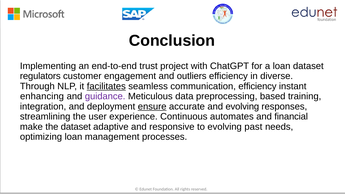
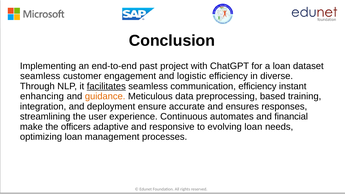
trust: trust -> past
regulators at (40, 76): regulators -> seamless
outliers: outliers -> logistic
guidance colour: purple -> orange
ensure underline: present -> none
and evolving: evolving -> ensures
the dataset: dataset -> officers
evolving past: past -> loan
